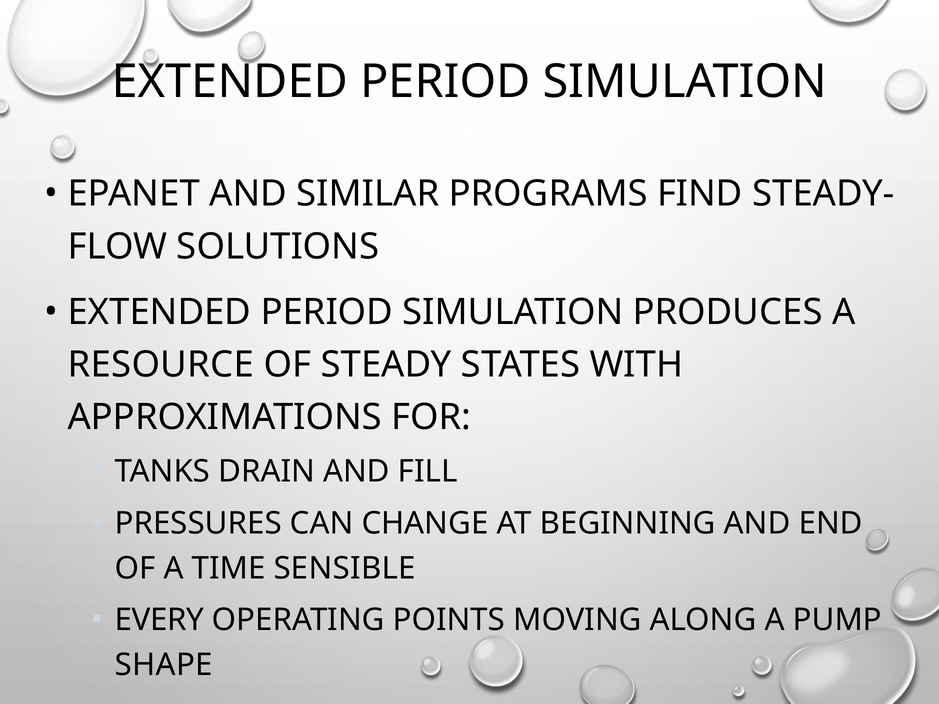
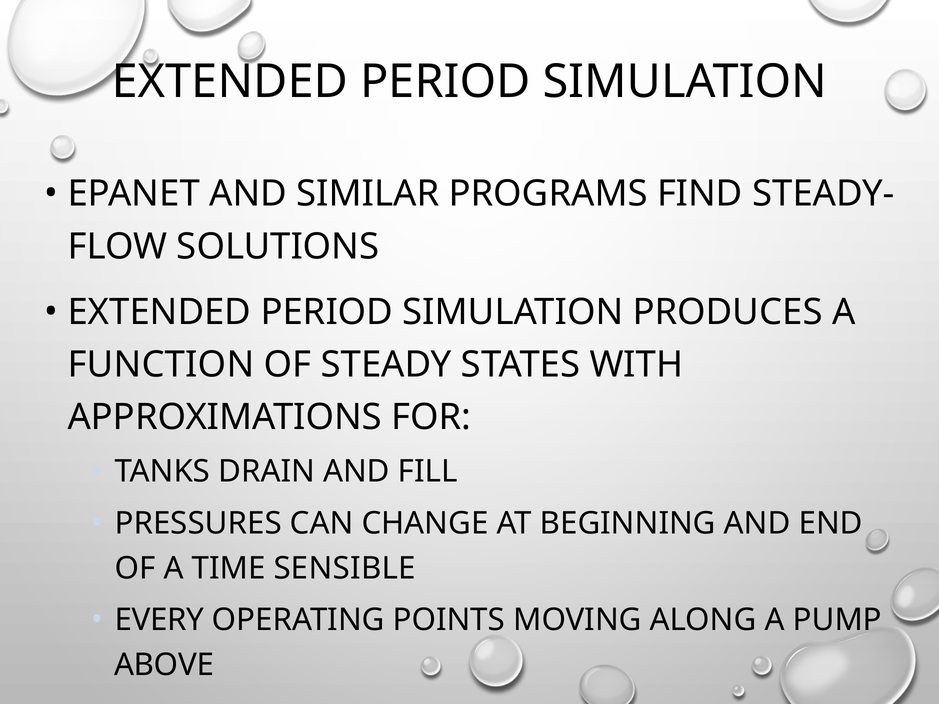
RESOURCE: RESOURCE -> FUNCTION
SHAPE: SHAPE -> ABOVE
